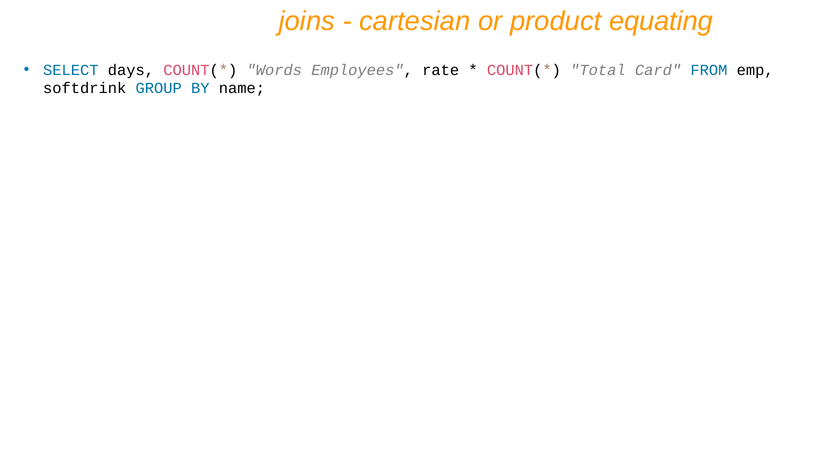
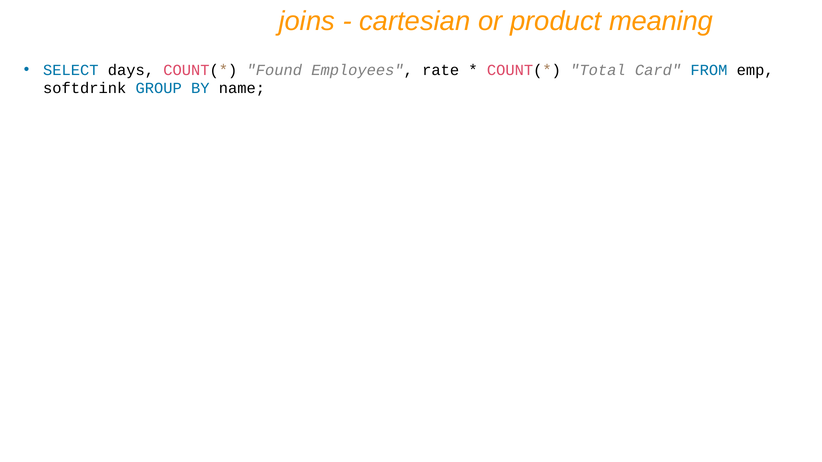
equating: equating -> meaning
Words: Words -> Found
